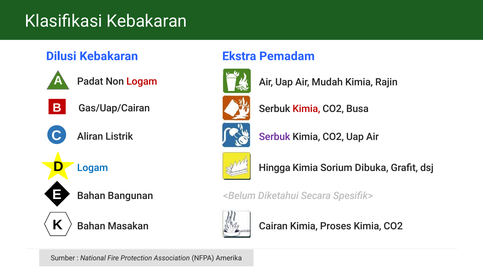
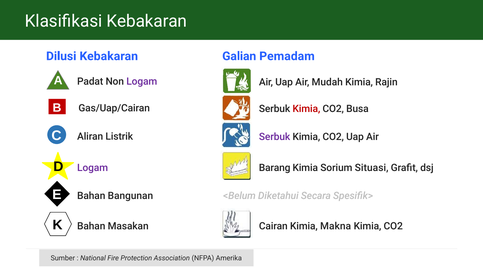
Ekstra: Ekstra -> Galian
Logam at (142, 81) colour: red -> purple
Logam at (93, 168) colour: blue -> purple
Hingga: Hingga -> Barang
Dibuka: Dibuka -> Situasi
Proses: Proses -> Makna
